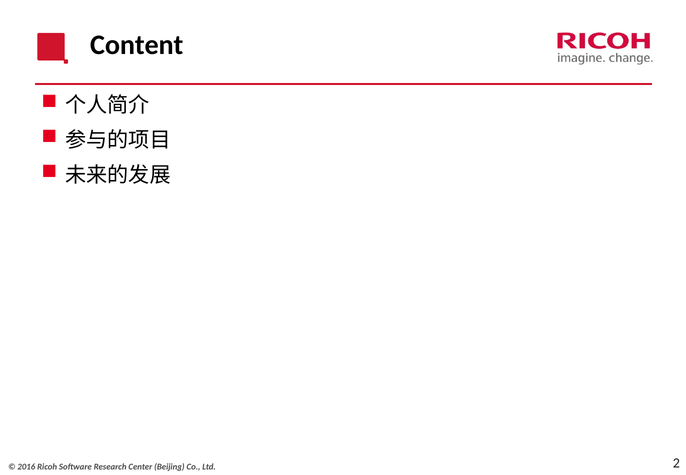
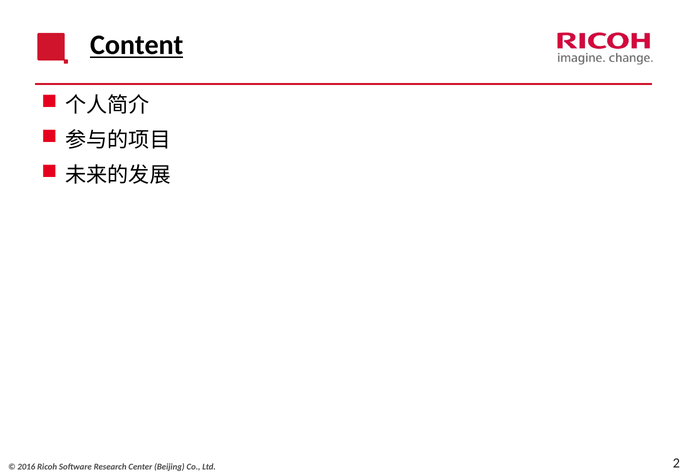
Content underline: none -> present
